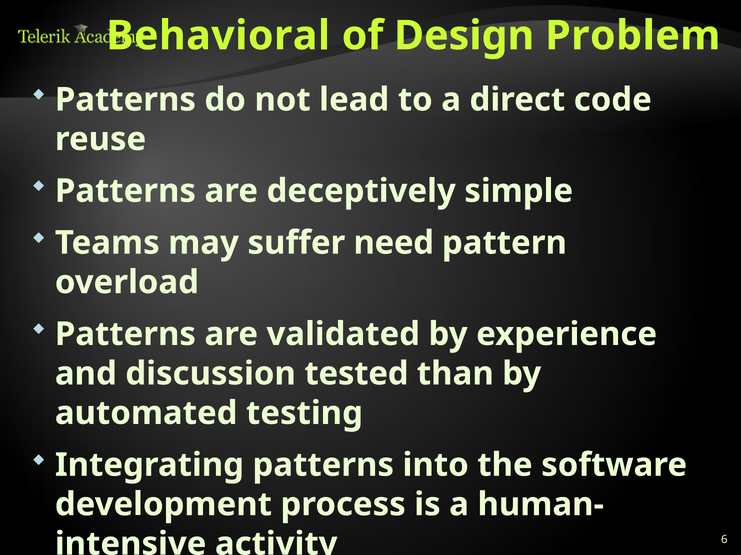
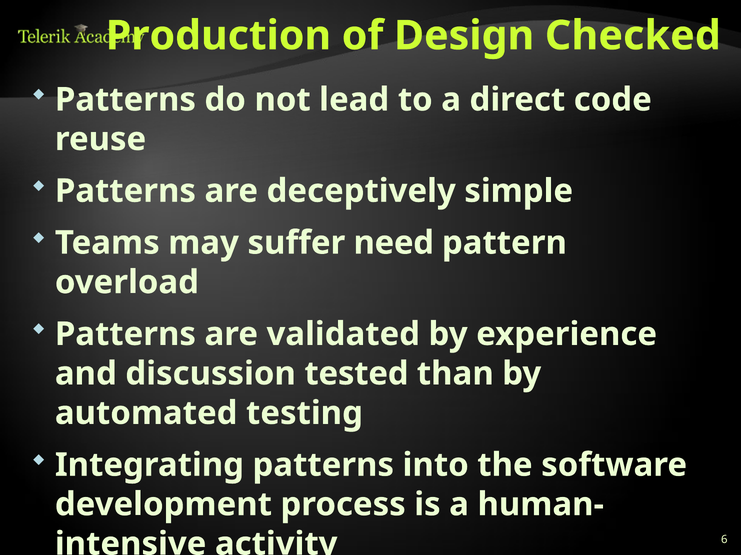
Behavioral: Behavioral -> Production
Problem: Problem -> Checked
